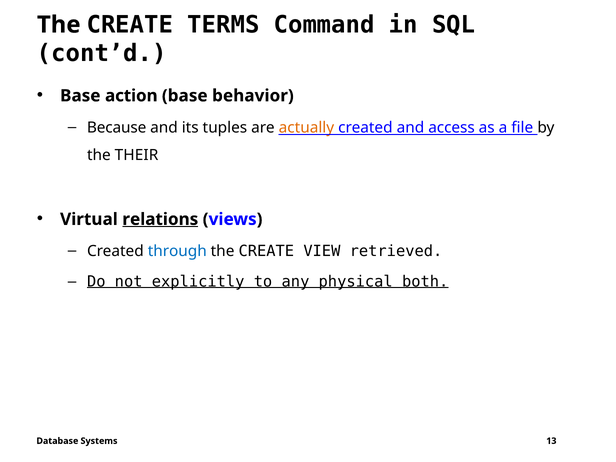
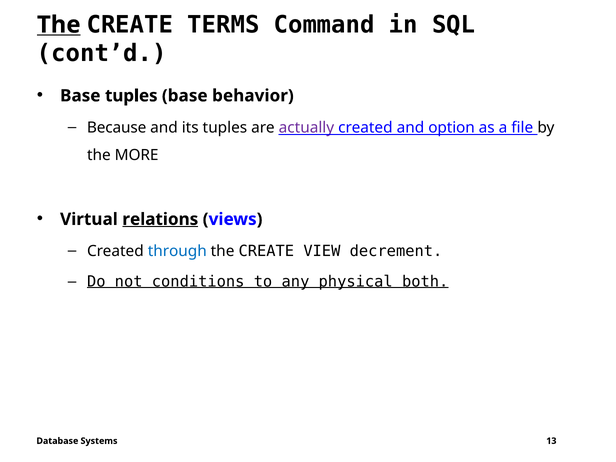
The at (59, 25) underline: none -> present
Base action: action -> tuples
actually colour: orange -> purple
access: access -> option
THEIR: THEIR -> MORE
retrieved: retrieved -> decrement
explicitly: explicitly -> conditions
